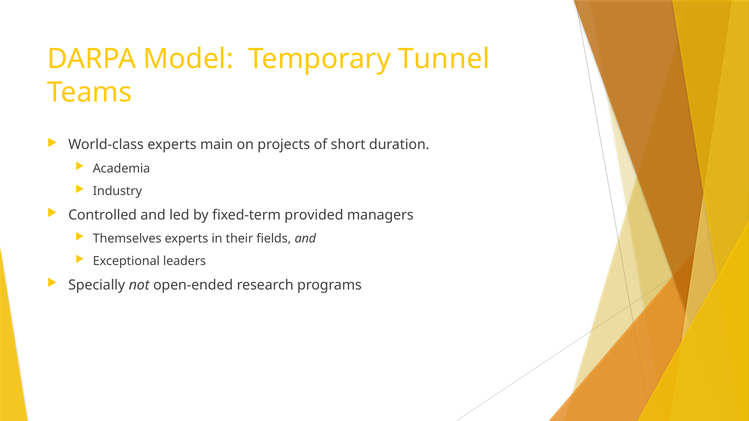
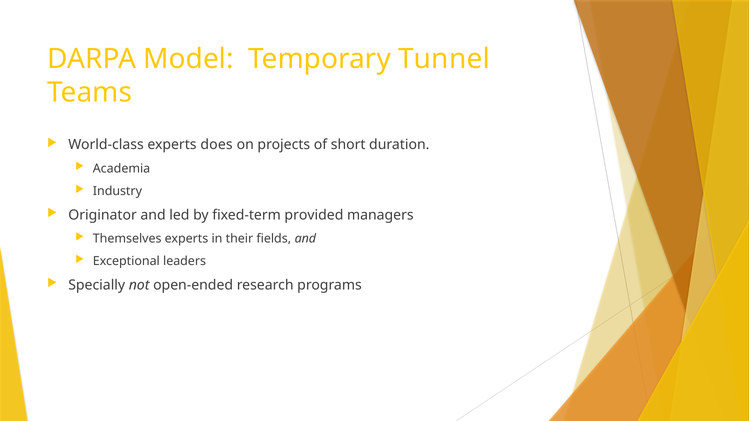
main: main -> does
Controlled: Controlled -> Originator
